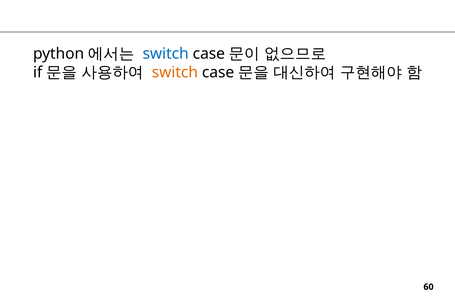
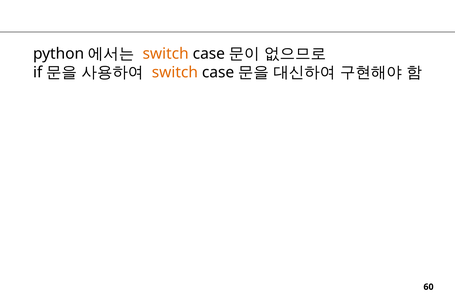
switch at (166, 54) colour: blue -> orange
